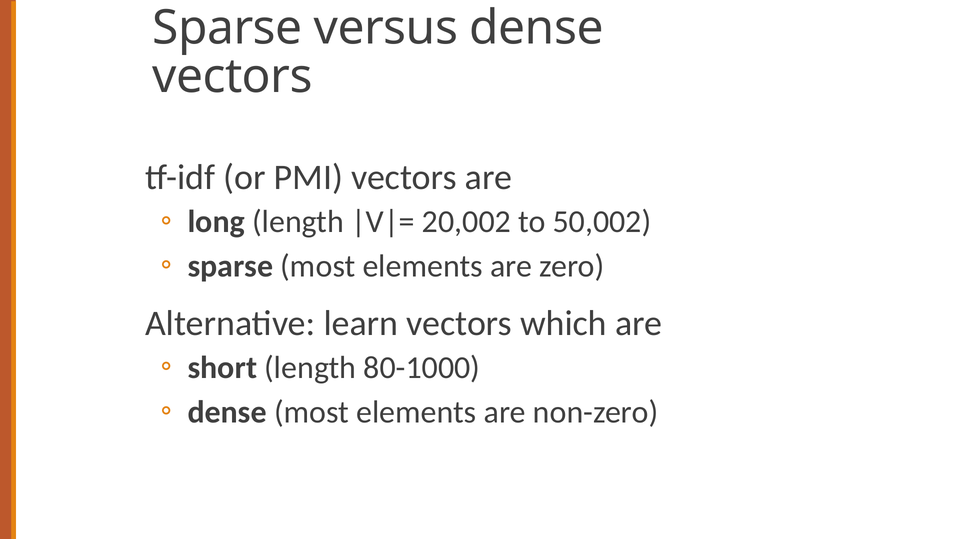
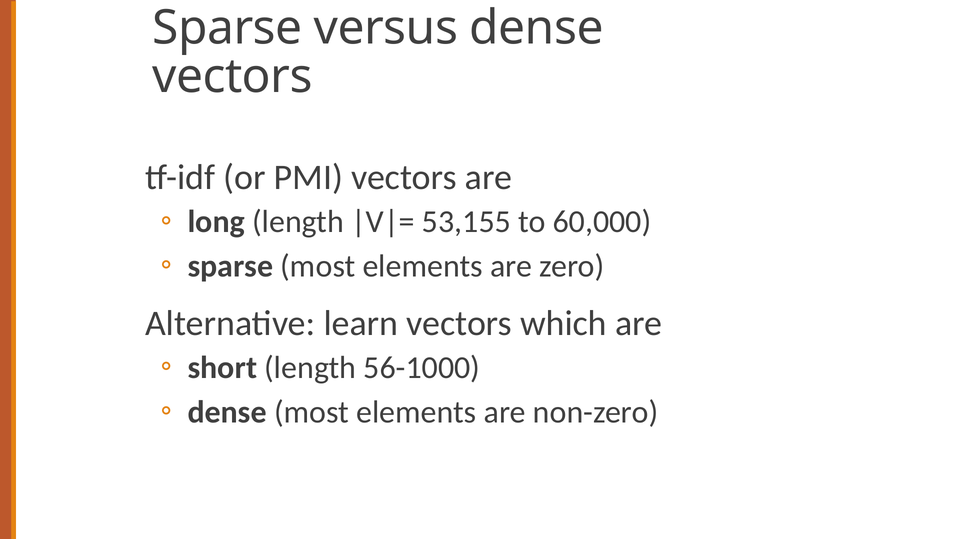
20,002: 20,002 -> 53,155
50,002: 50,002 -> 60,000
80-1000: 80-1000 -> 56-1000
